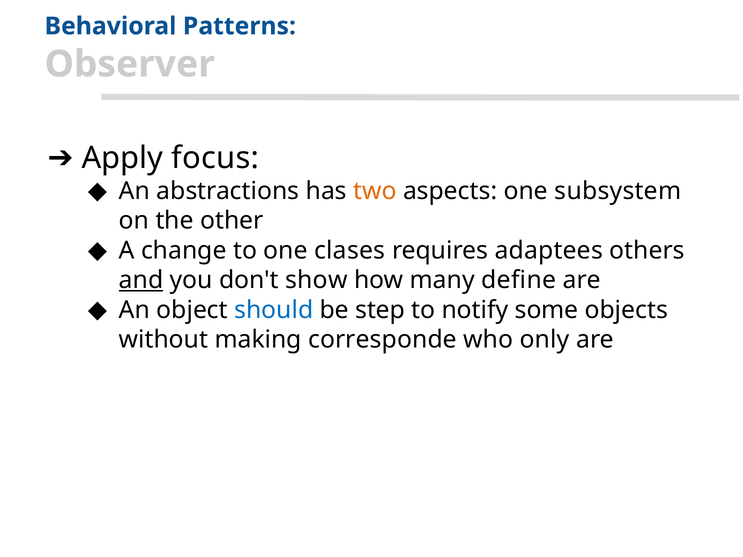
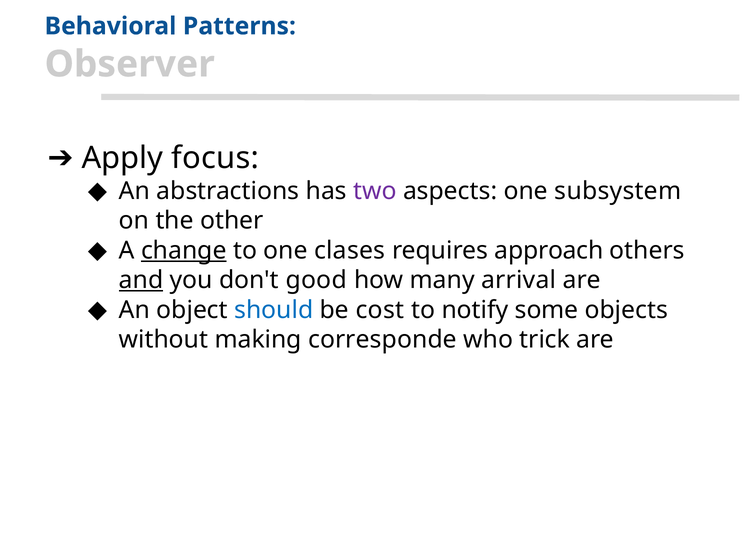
two colour: orange -> purple
change underline: none -> present
adaptees: adaptees -> approach
show: show -> good
define: define -> arrival
step: step -> cost
only: only -> trick
